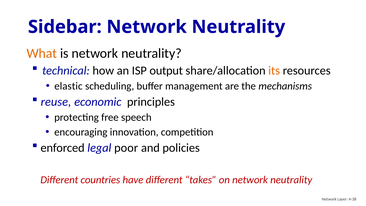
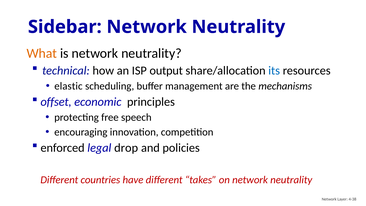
its colour: orange -> blue
reuse: reuse -> offset
poor: poor -> drop
